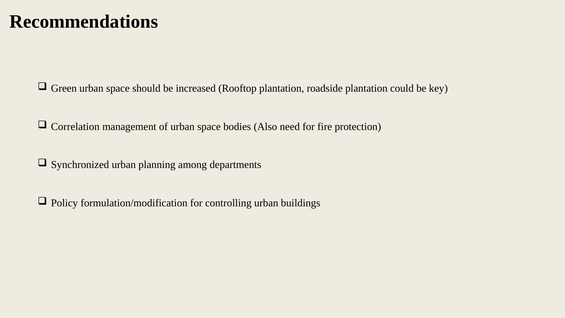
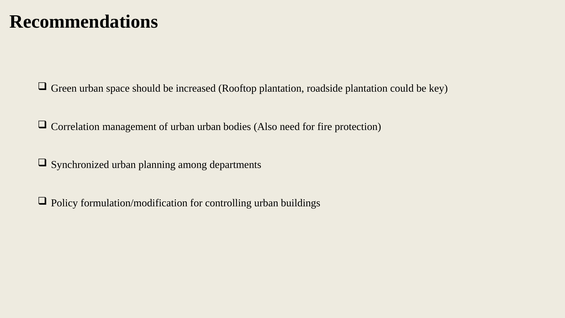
of urban space: space -> urban
